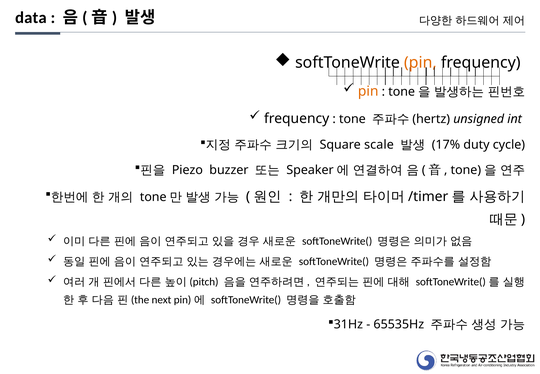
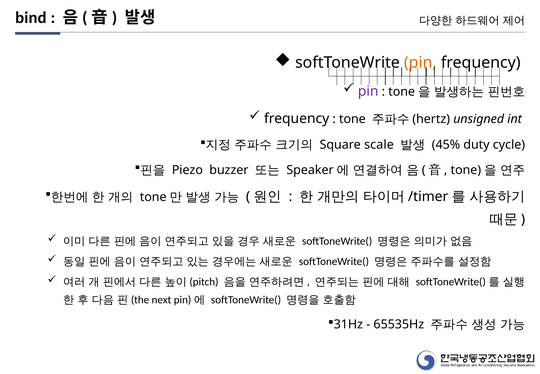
data: data -> bind
pin at (368, 91) colour: orange -> purple
17%: 17% -> 45%
